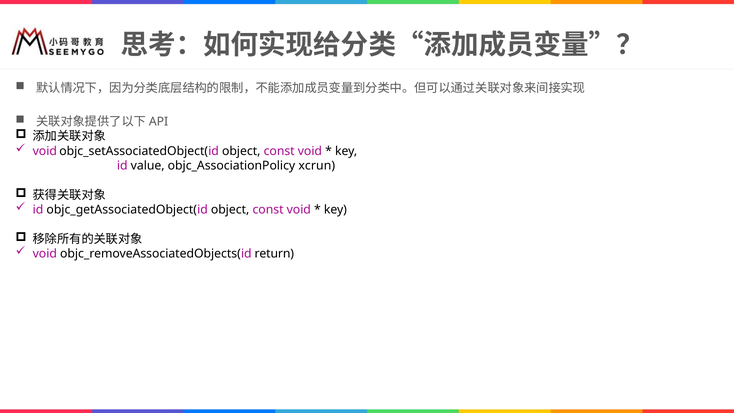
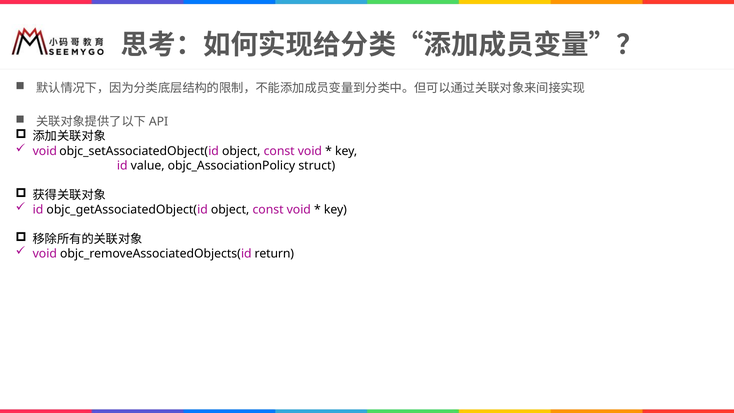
xcrun: xcrun -> struct
